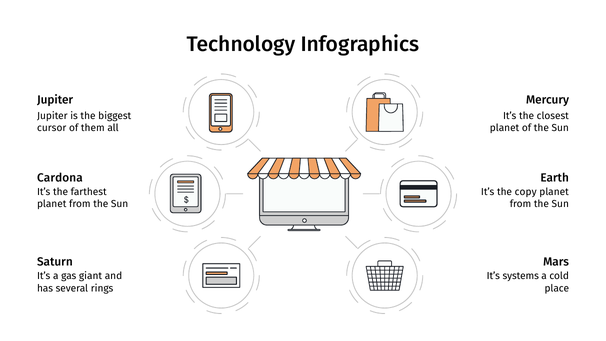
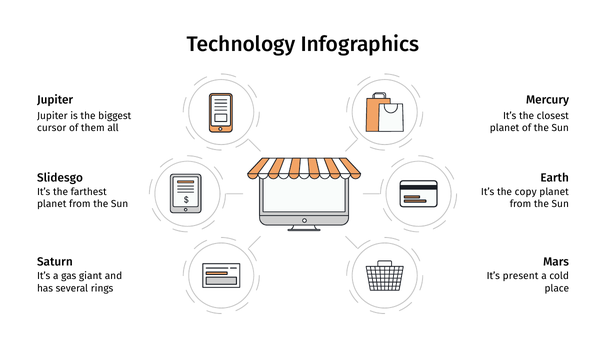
Cardona: Cardona -> Slidesgo
systems: systems -> present
